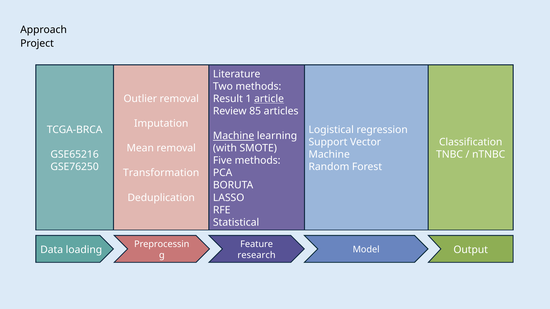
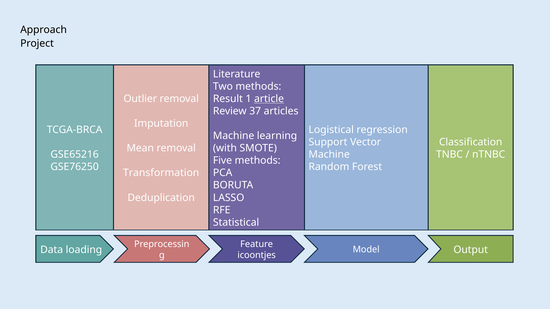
85: 85 -> 37
Machine at (234, 136) underline: present -> none
research: research -> icoontjes
